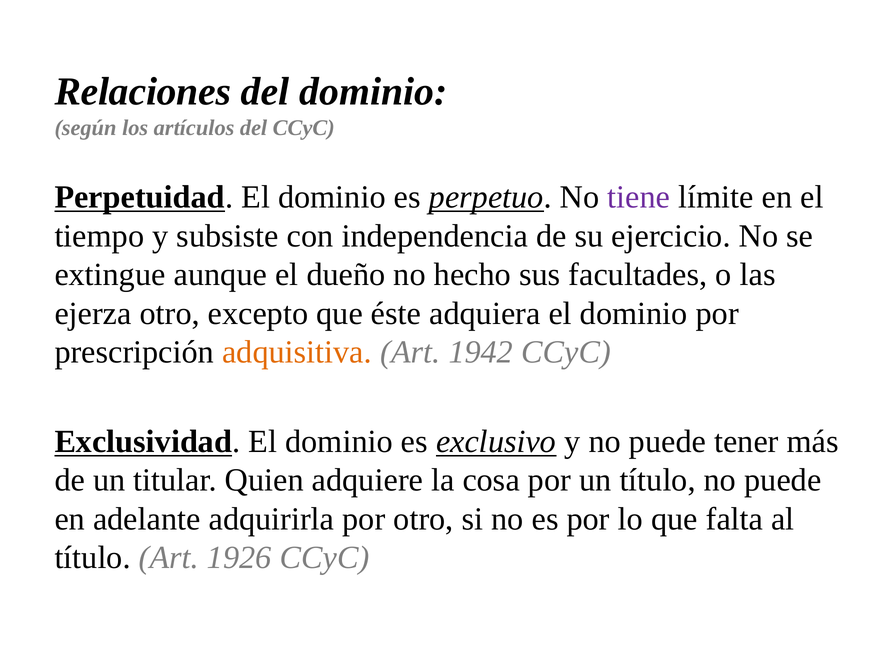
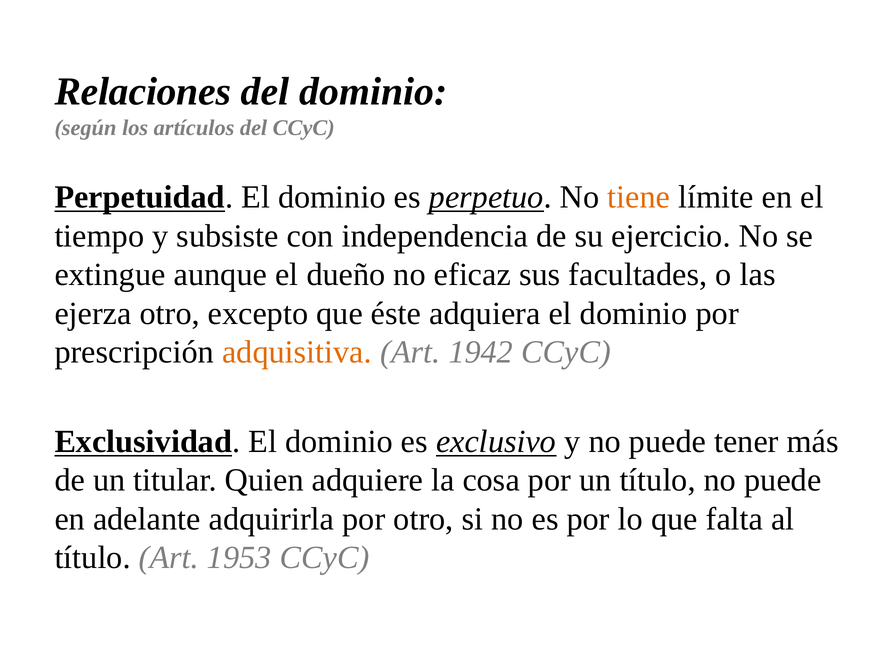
tiene colour: purple -> orange
hecho: hecho -> eficaz
1926: 1926 -> 1953
